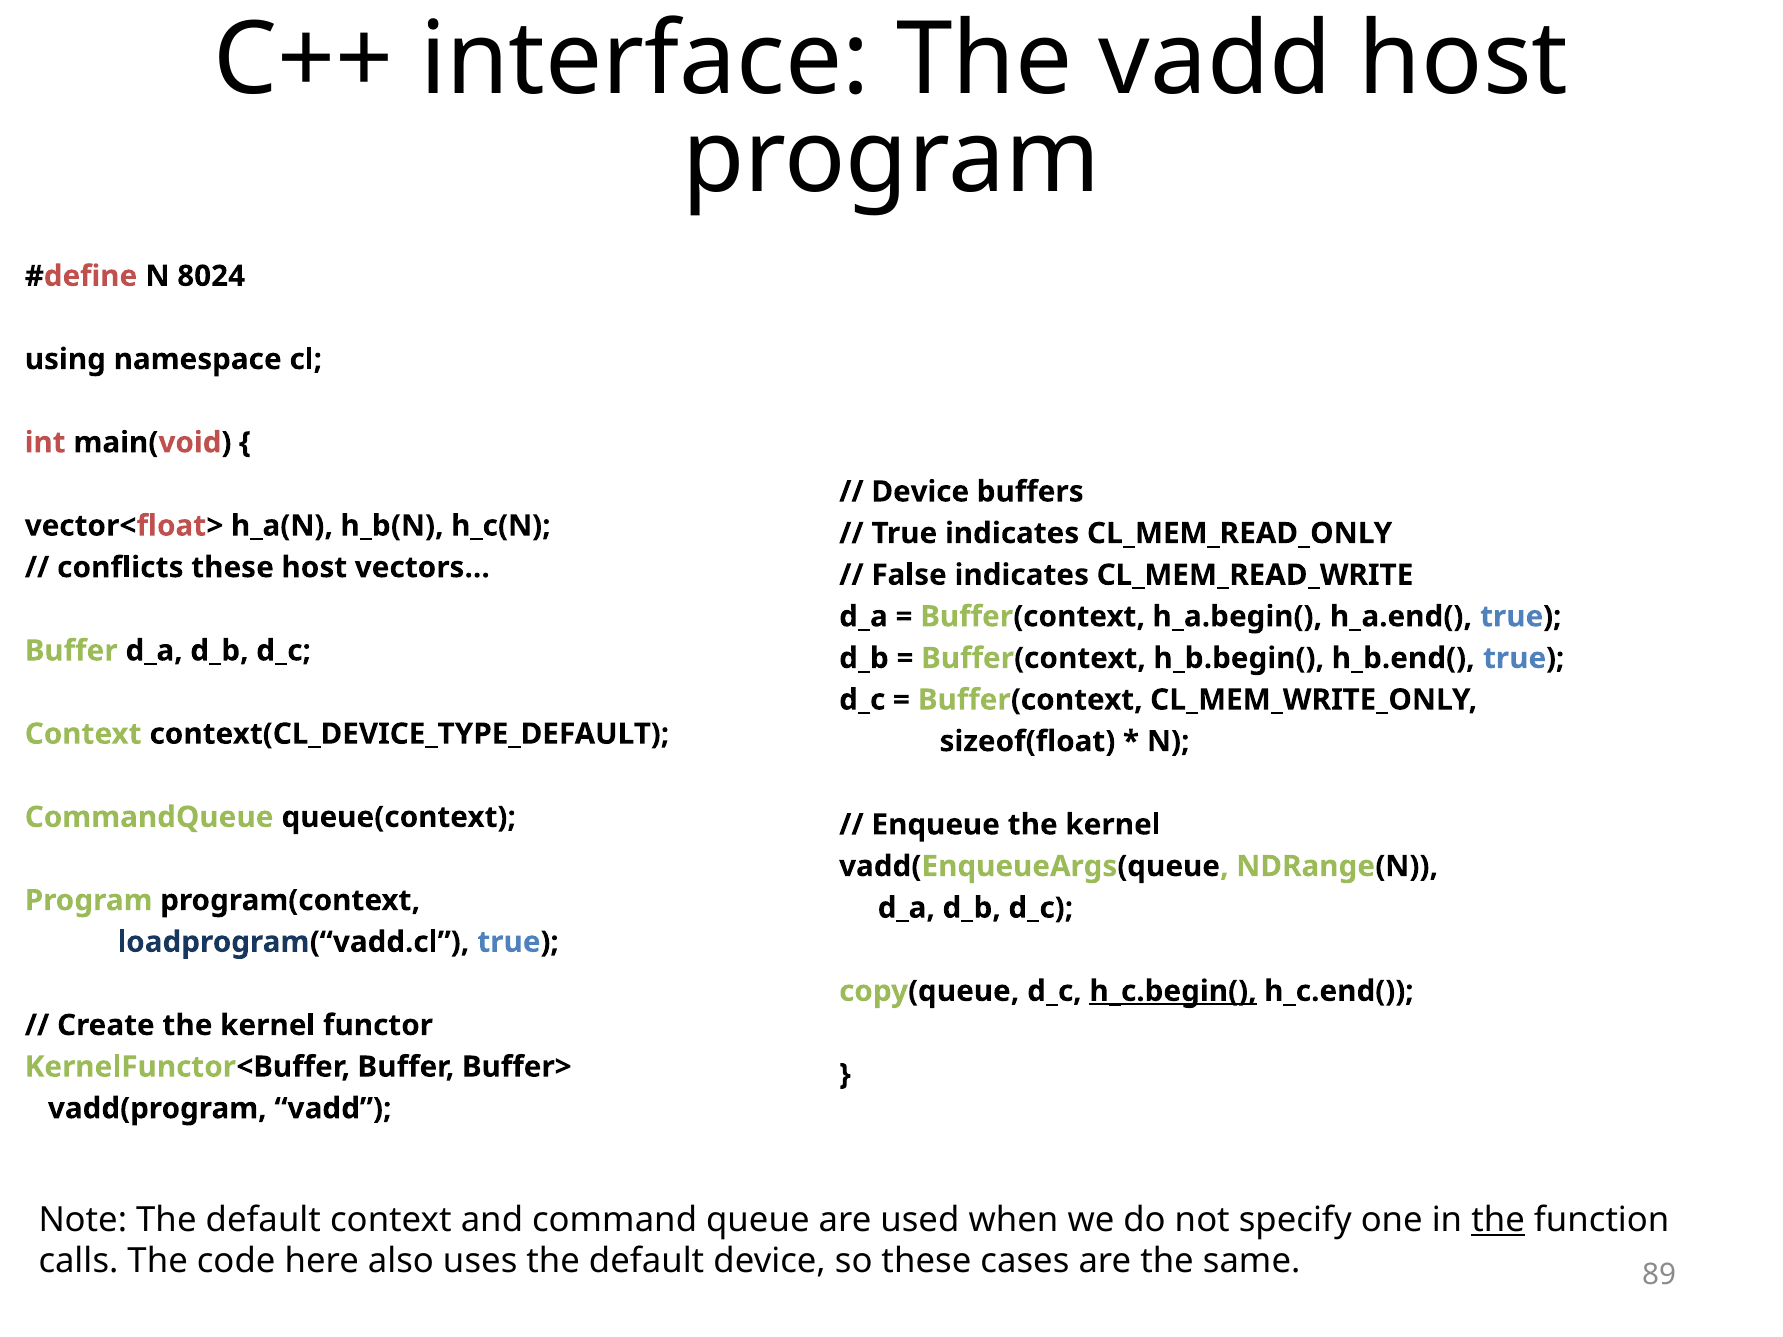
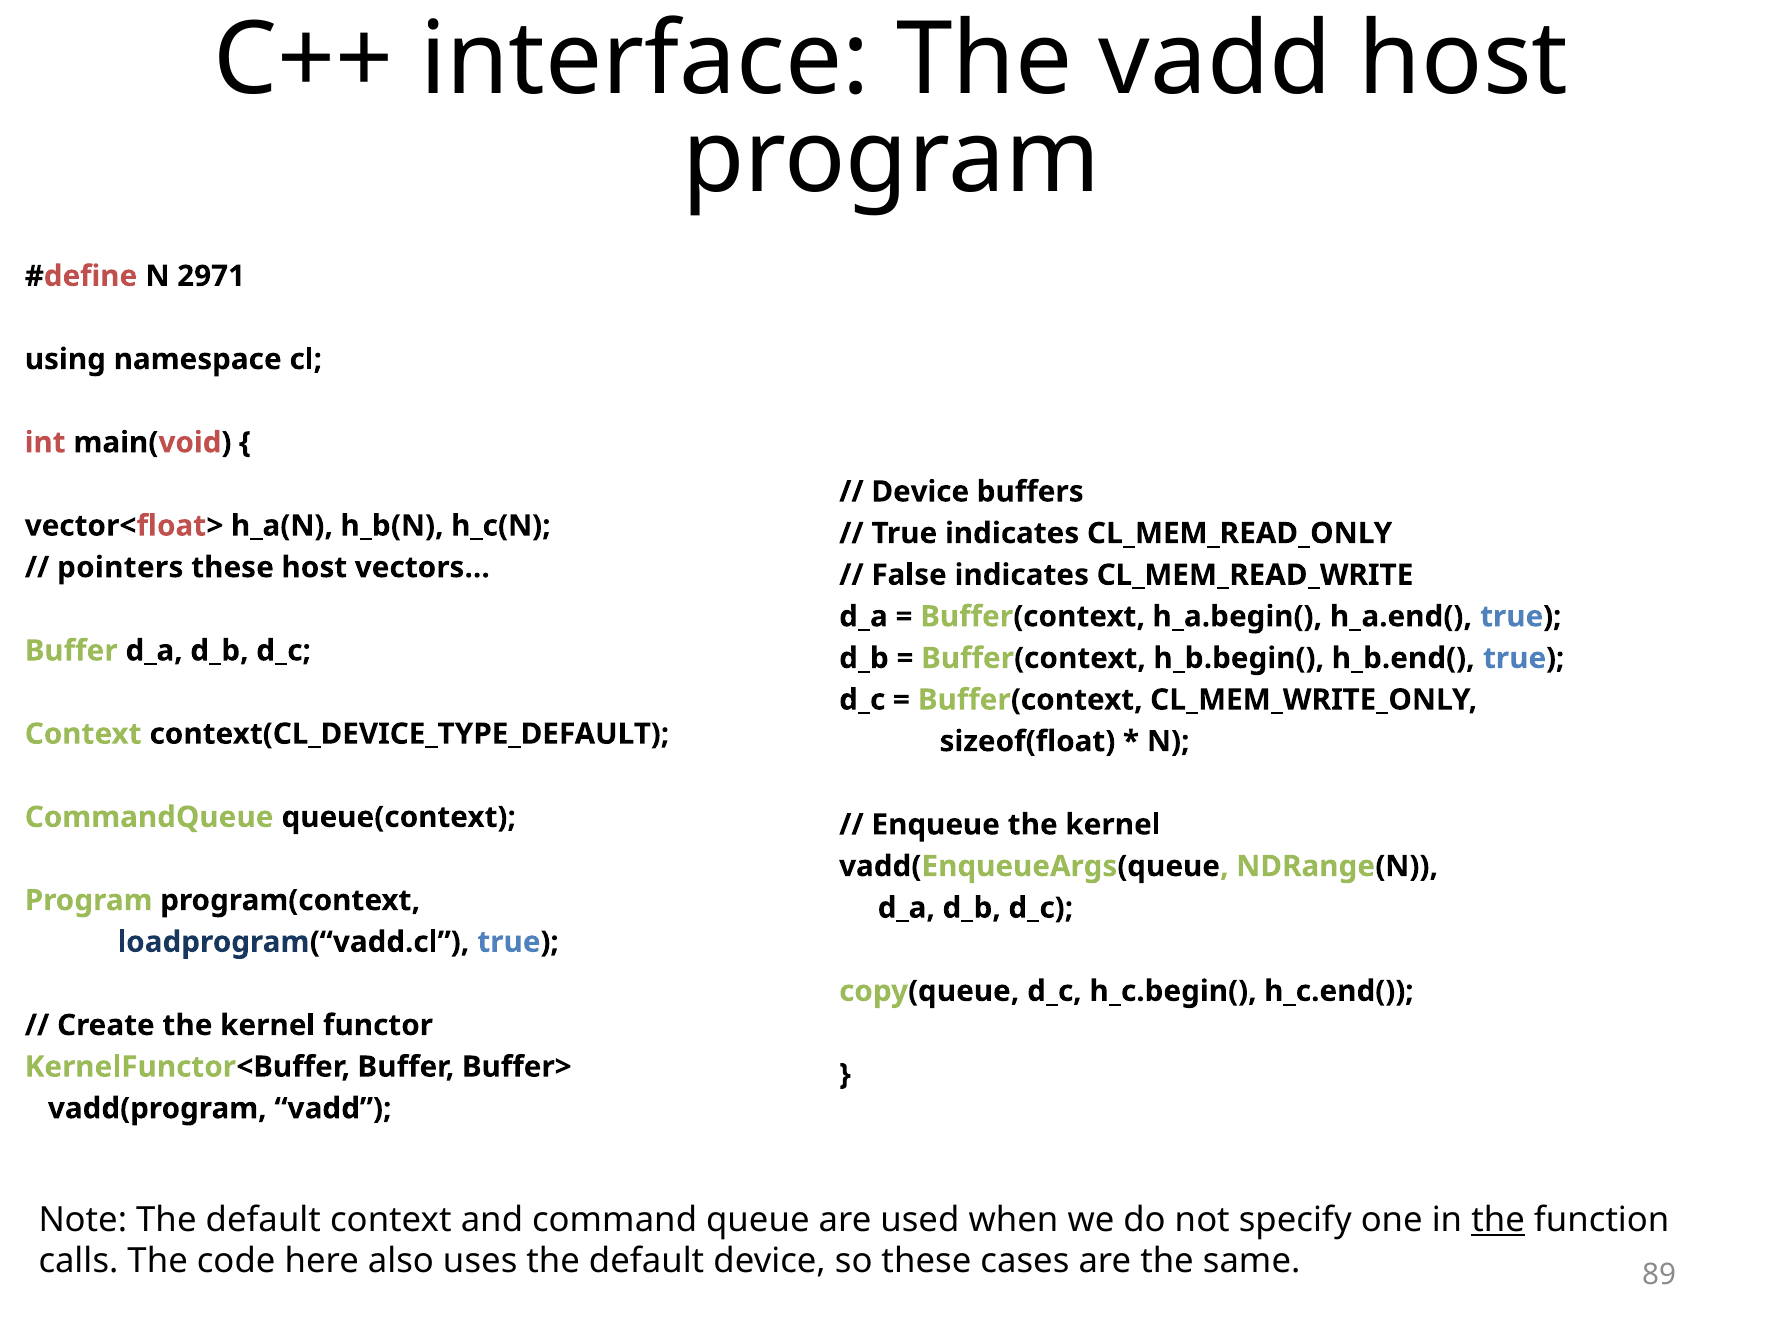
8024: 8024 -> 2971
conflicts: conflicts -> pointers
h_c.begin( underline: present -> none
